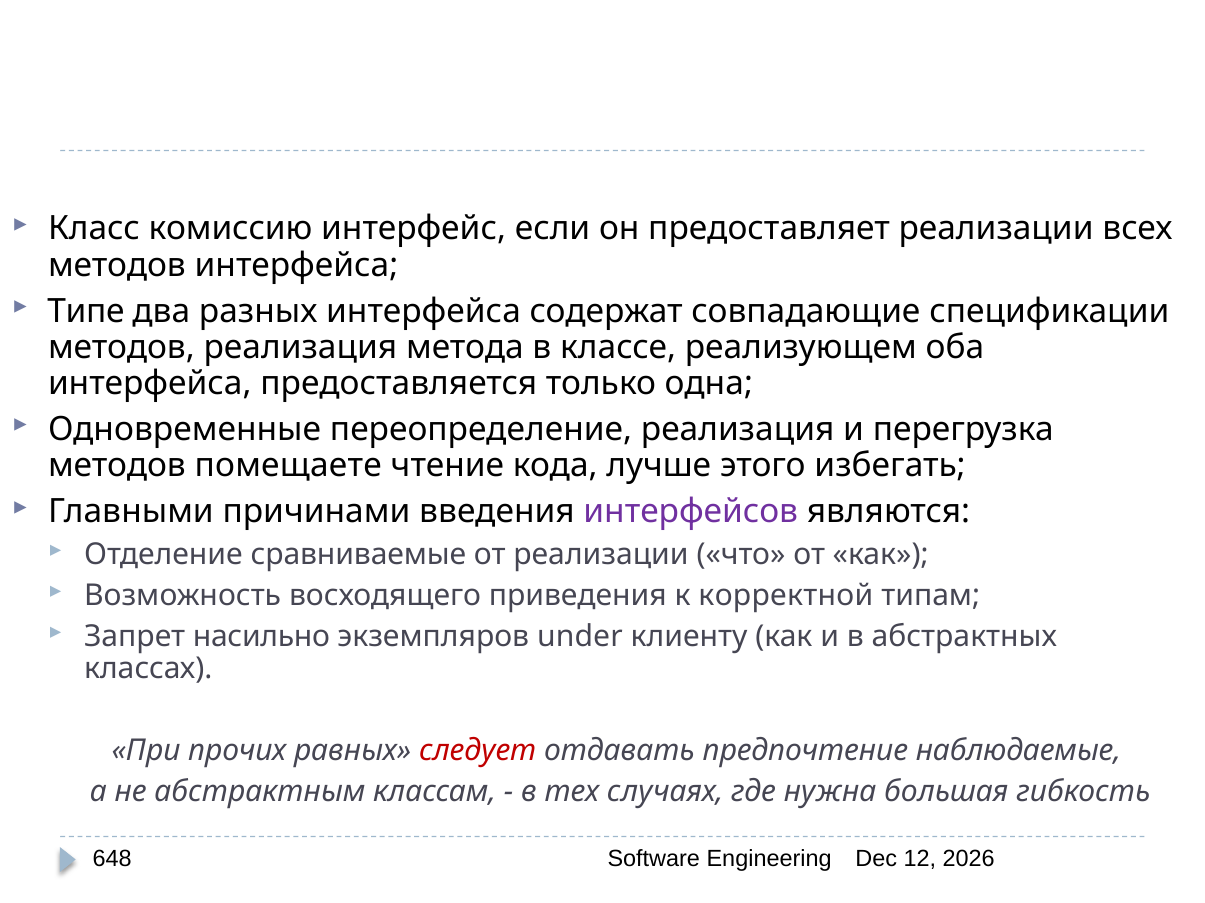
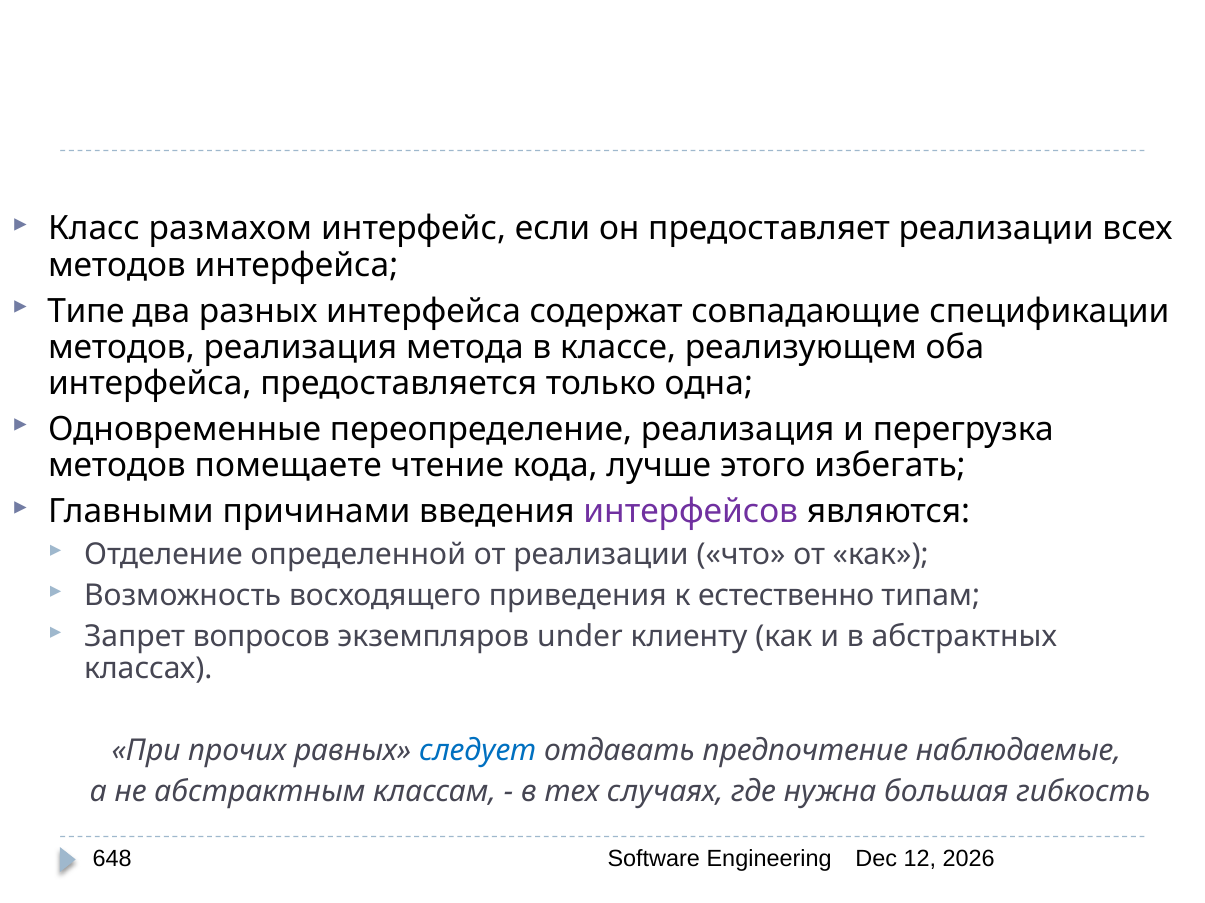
комиссию: комиссию -> размахом
сравниваемые: сравниваемые -> определенной
корректной: корректной -> естественно
насильно: насильно -> вопросов
следует colour: red -> blue
